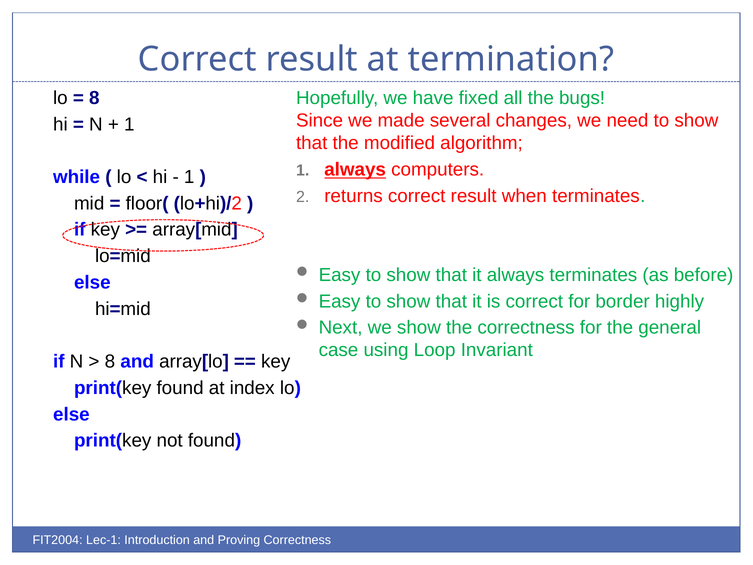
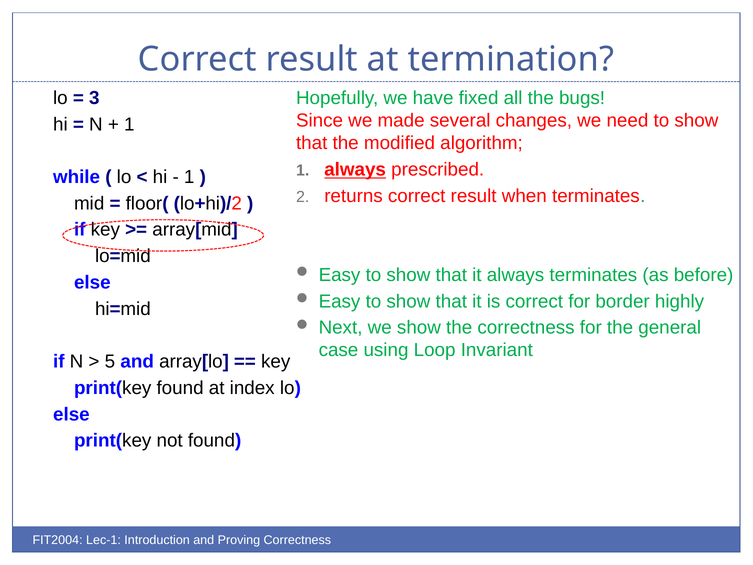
8 at (94, 98): 8 -> 3
computers: computers -> prescribed
8 at (110, 361): 8 -> 5
